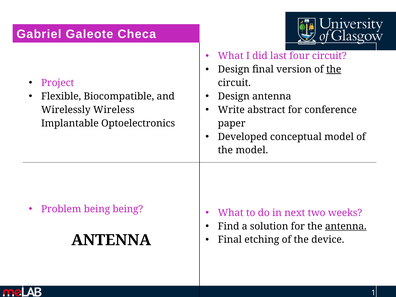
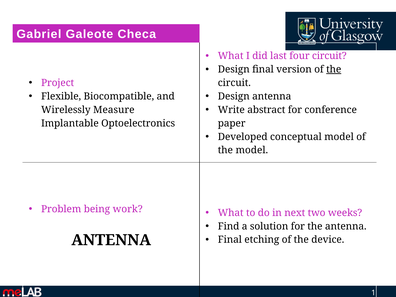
Wireless: Wireless -> Measure
being being: being -> work
antenna at (346, 226) underline: present -> none
